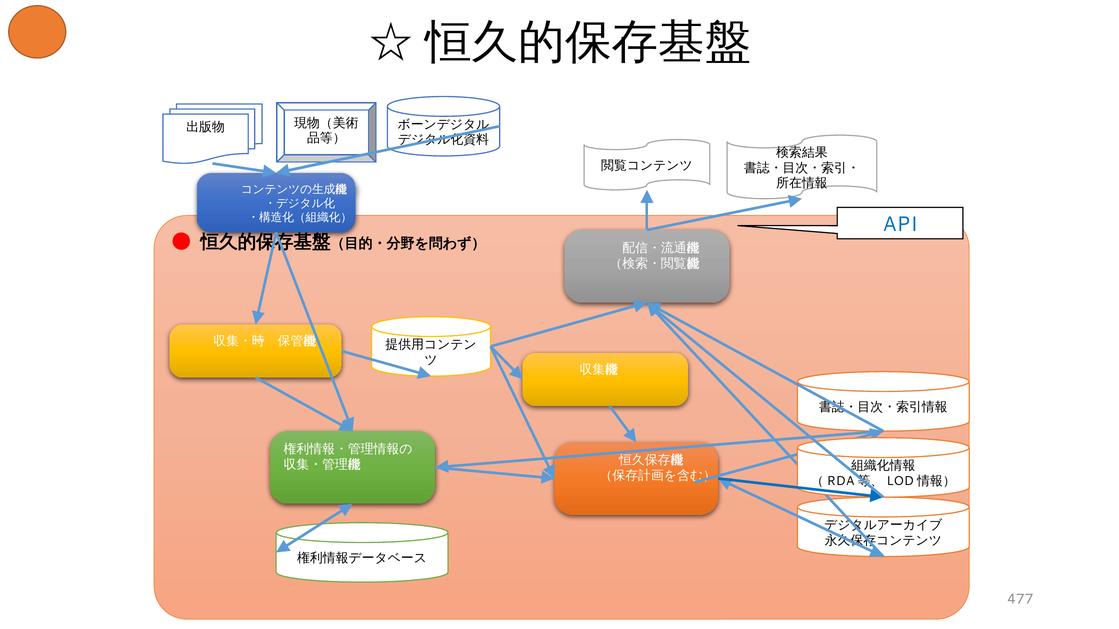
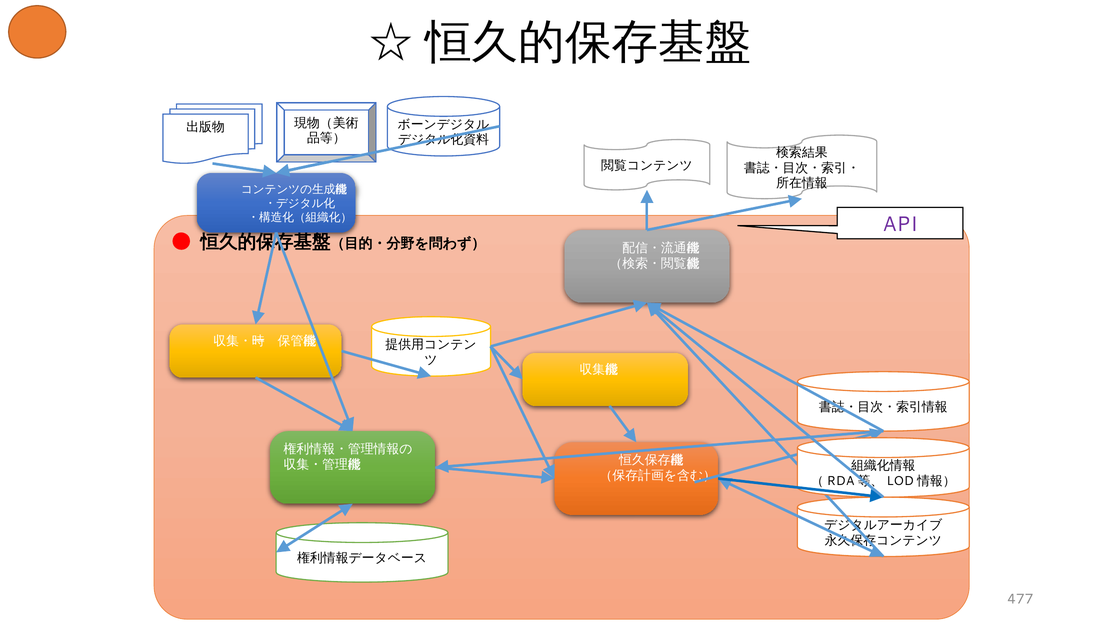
API colour: blue -> purple
